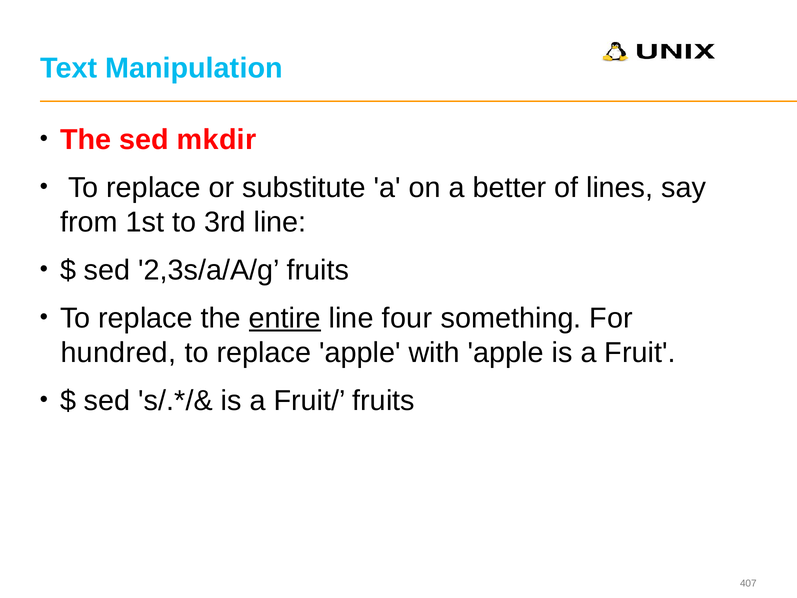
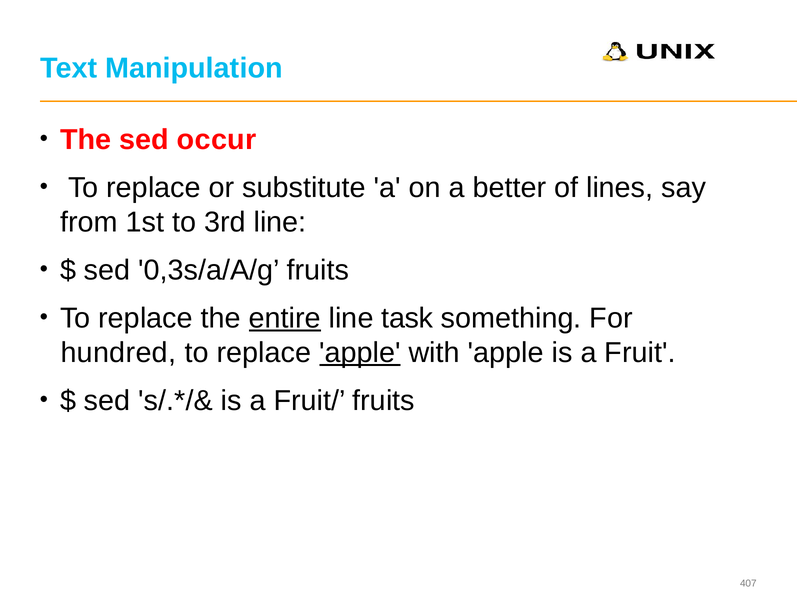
mkdir: mkdir -> occur
2,3s/a/A/g: 2,3s/a/A/g -> 0,3s/a/A/g
four: four -> task
apple at (360, 353) underline: none -> present
